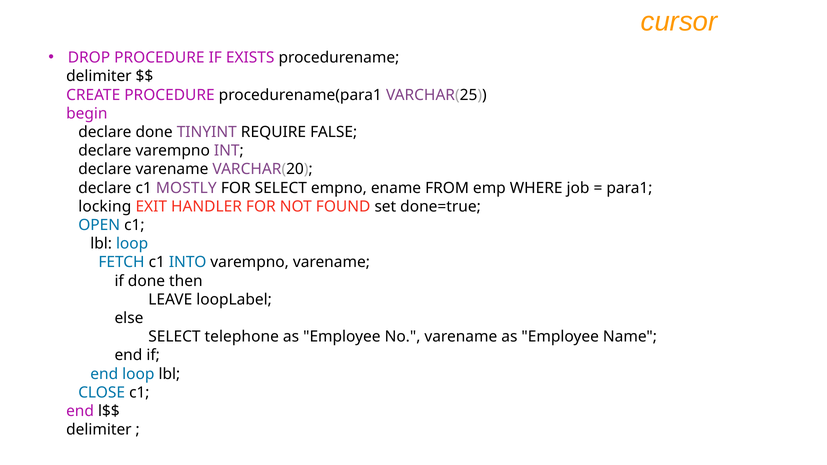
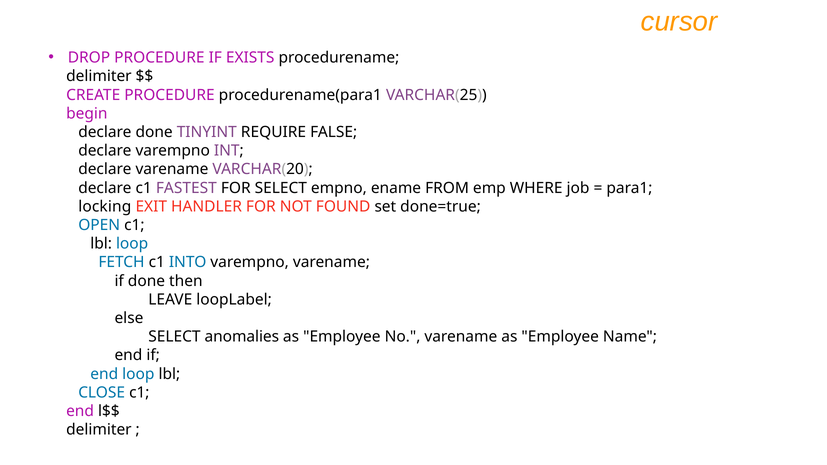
MOSTLY: MOSTLY -> FASTEST
telephone: telephone -> anomalies
